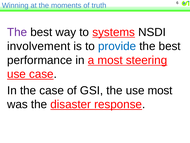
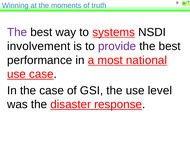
provide colour: blue -> purple
steering: steering -> national
use most: most -> level
